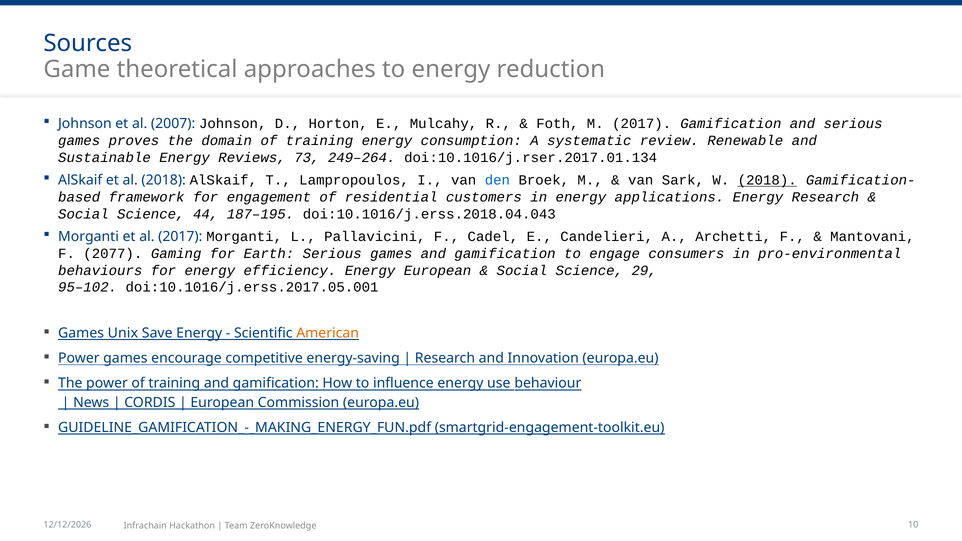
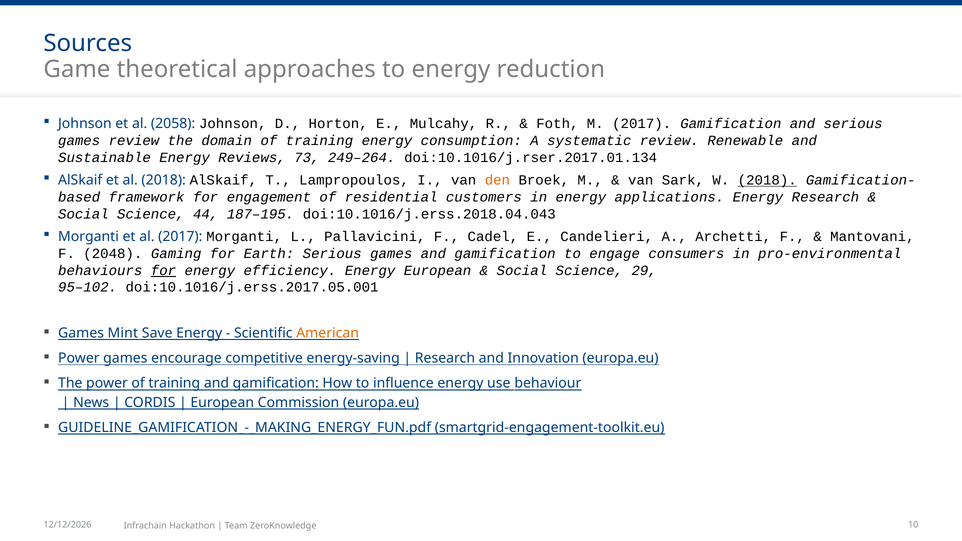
2007: 2007 -> 2058
games proves: proves -> review
den colour: blue -> orange
2077: 2077 -> 2048
for at (163, 271) underline: none -> present
Unix: Unix -> Mint
